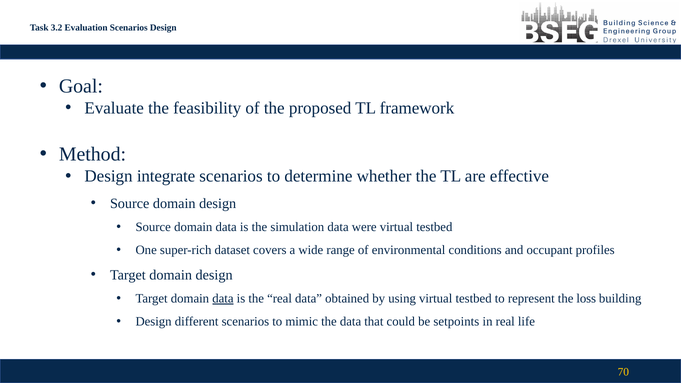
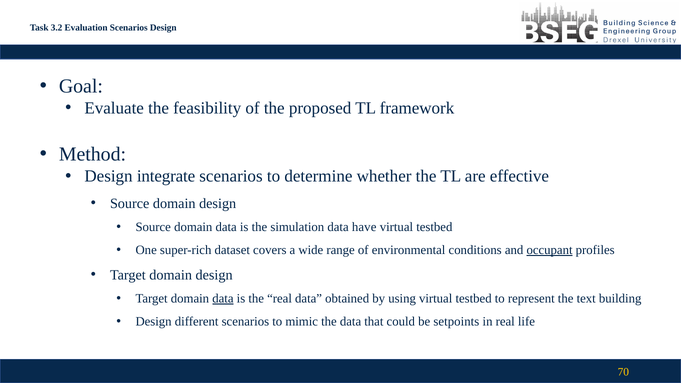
were: were -> have
occupant underline: none -> present
loss: loss -> text
